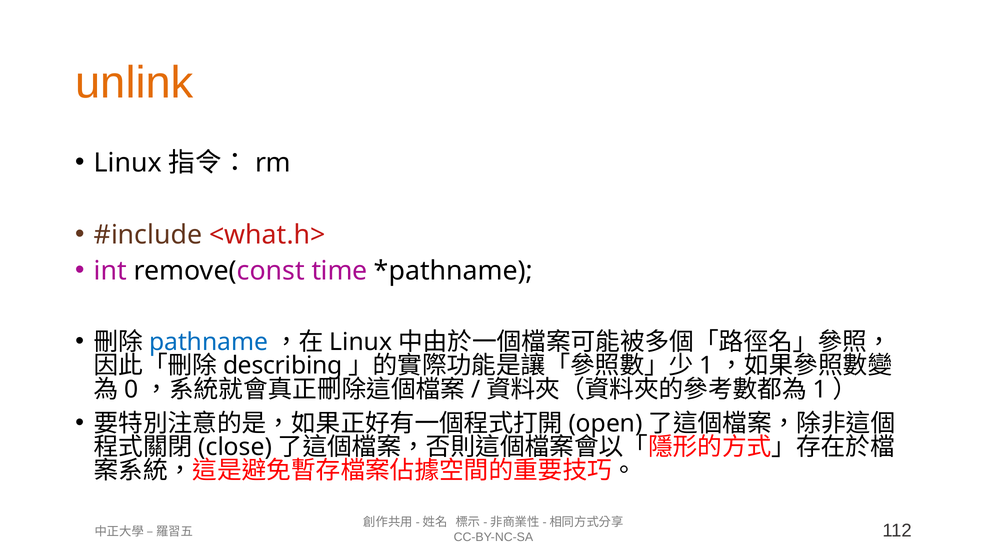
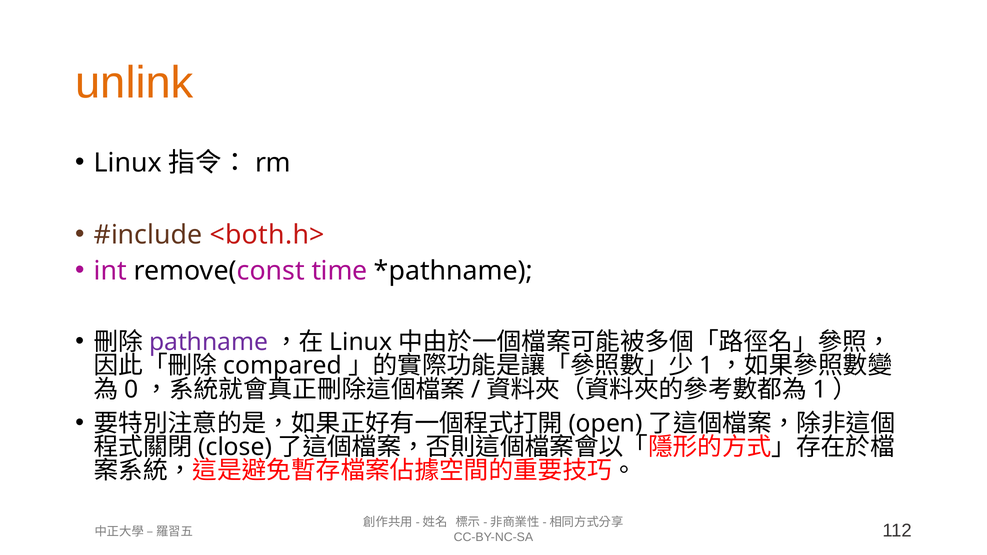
<what.h>: <what.h> -> <both.h>
pathname colour: blue -> purple
describing: describing -> compared
